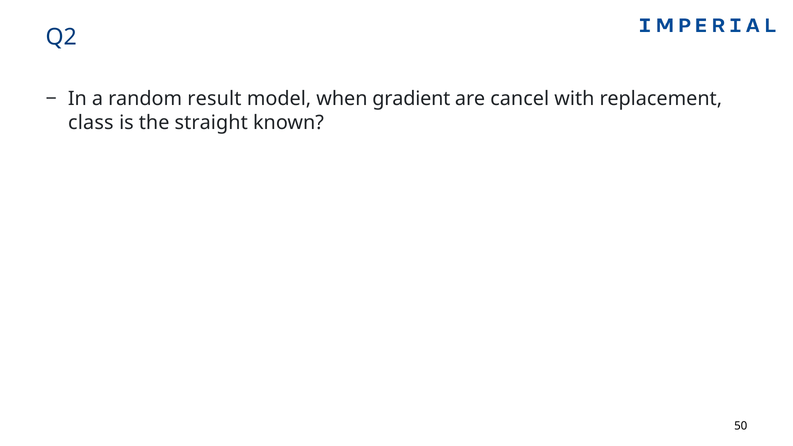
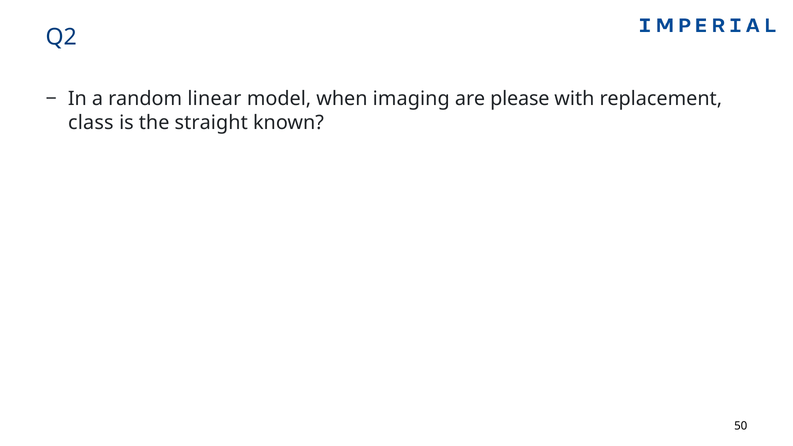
result: result -> linear
gradient: gradient -> imaging
cancel: cancel -> please
